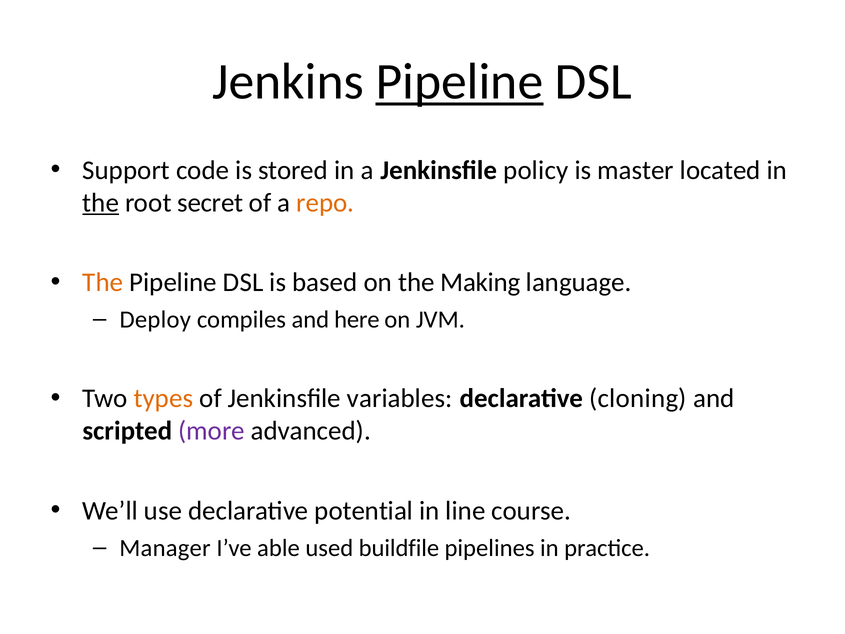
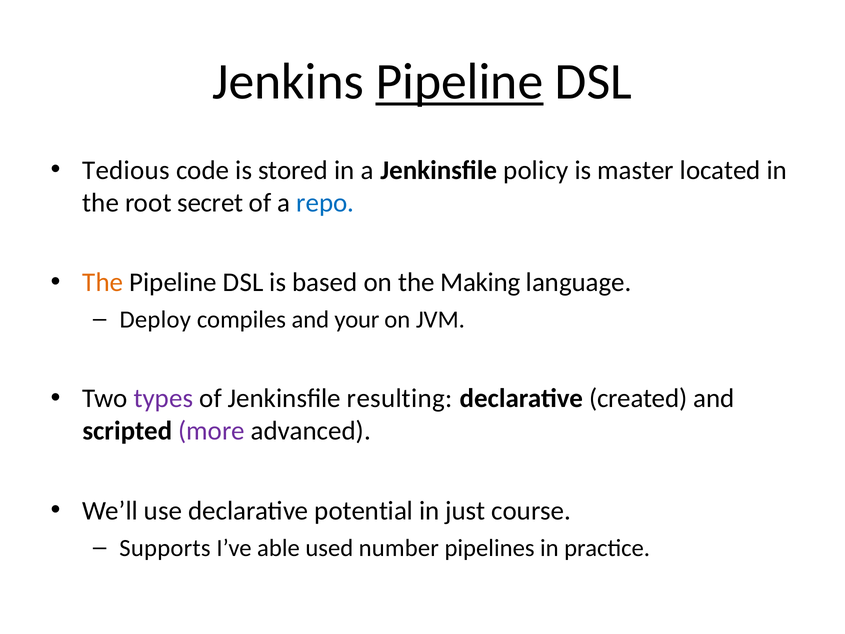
Support: Support -> Tedious
the at (101, 203) underline: present -> none
repo colour: orange -> blue
here: here -> your
types colour: orange -> purple
variables: variables -> resulting
cloning: cloning -> created
line: line -> just
Manager: Manager -> Supports
buildfile: buildfile -> number
